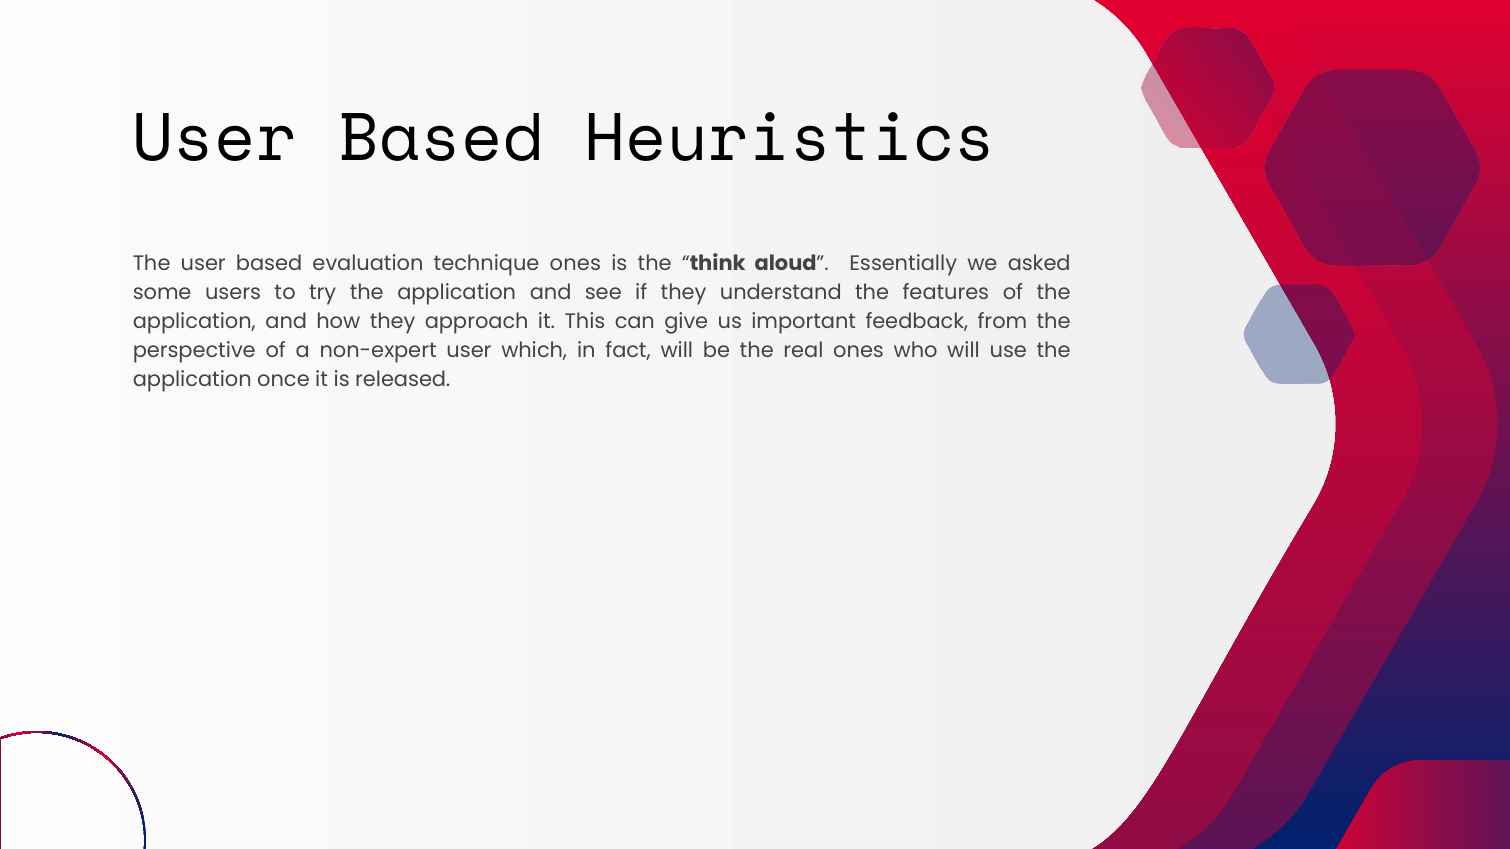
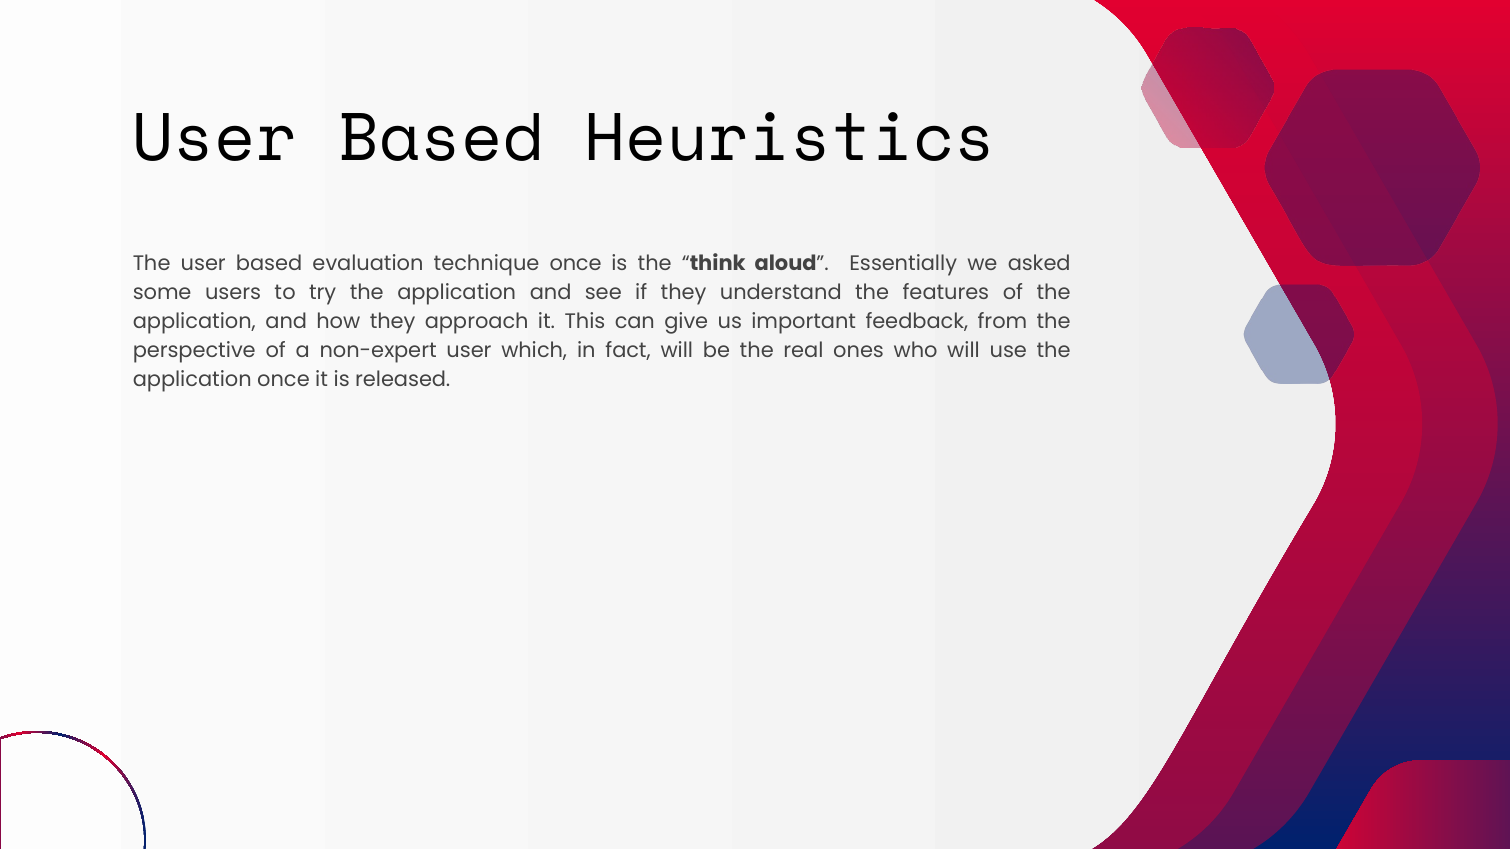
technique ones: ones -> once
